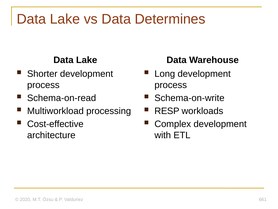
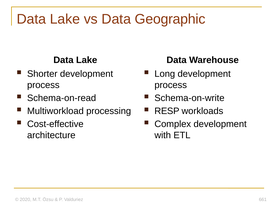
Determines: Determines -> Geographic
